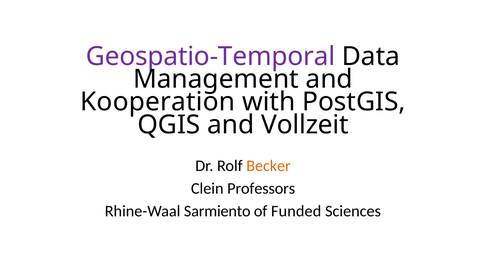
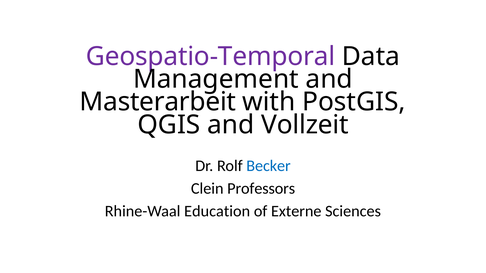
Kooperation: Kooperation -> Masterarbeit
Becker colour: orange -> blue
Sarmiento: Sarmiento -> Education
Funded: Funded -> Externe
